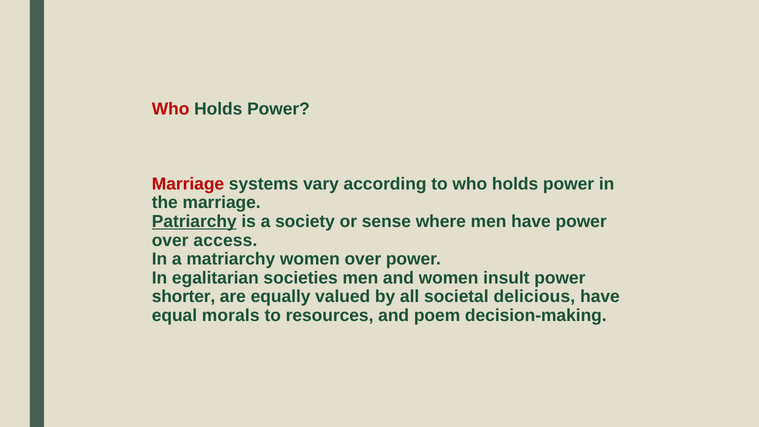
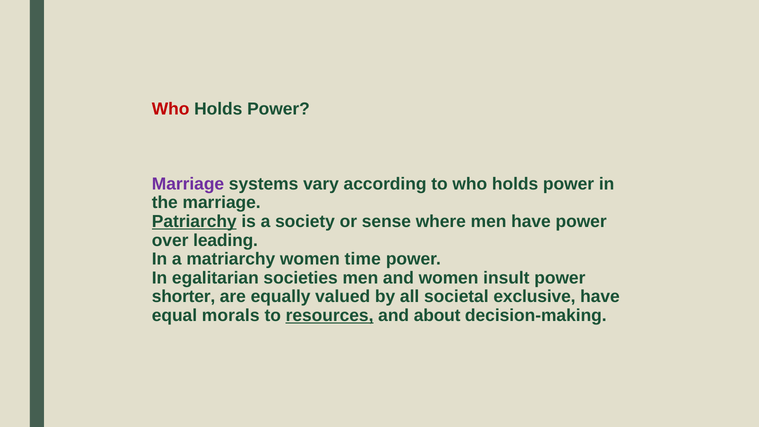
Marriage at (188, 184) colour: red -> purple
access: access -> leading
women over: over -> time
delicious: delicious -> exclusive
resources underline: none -> present
poem: poem -> about
